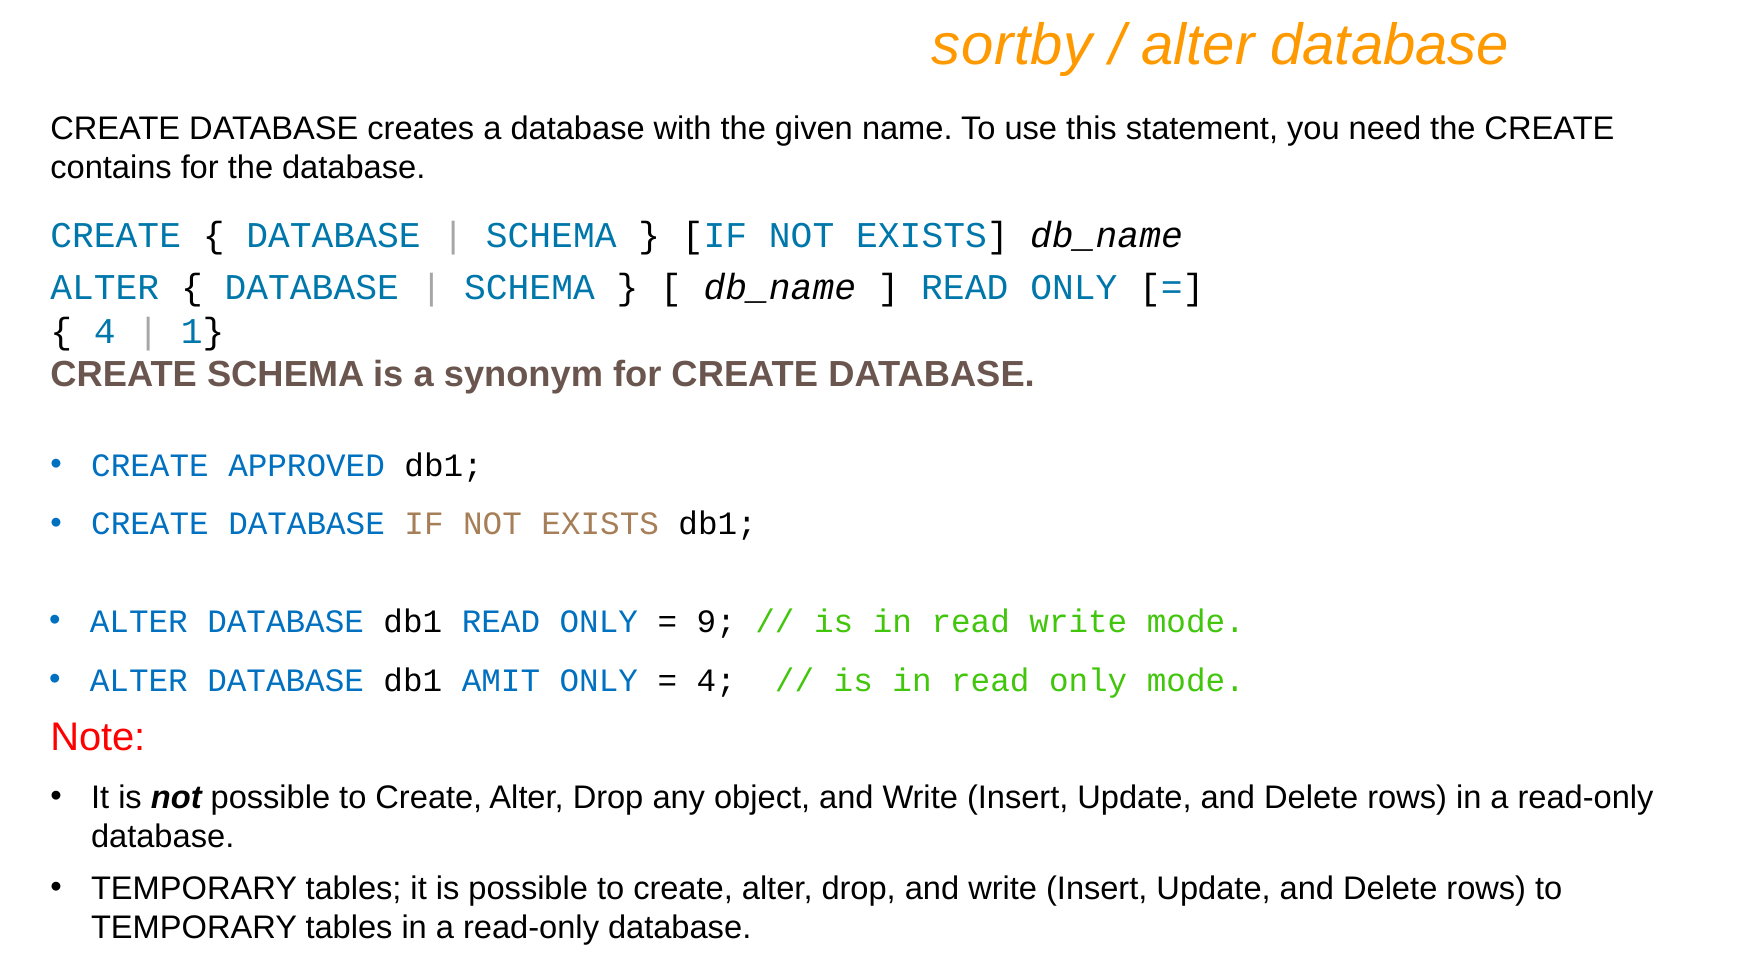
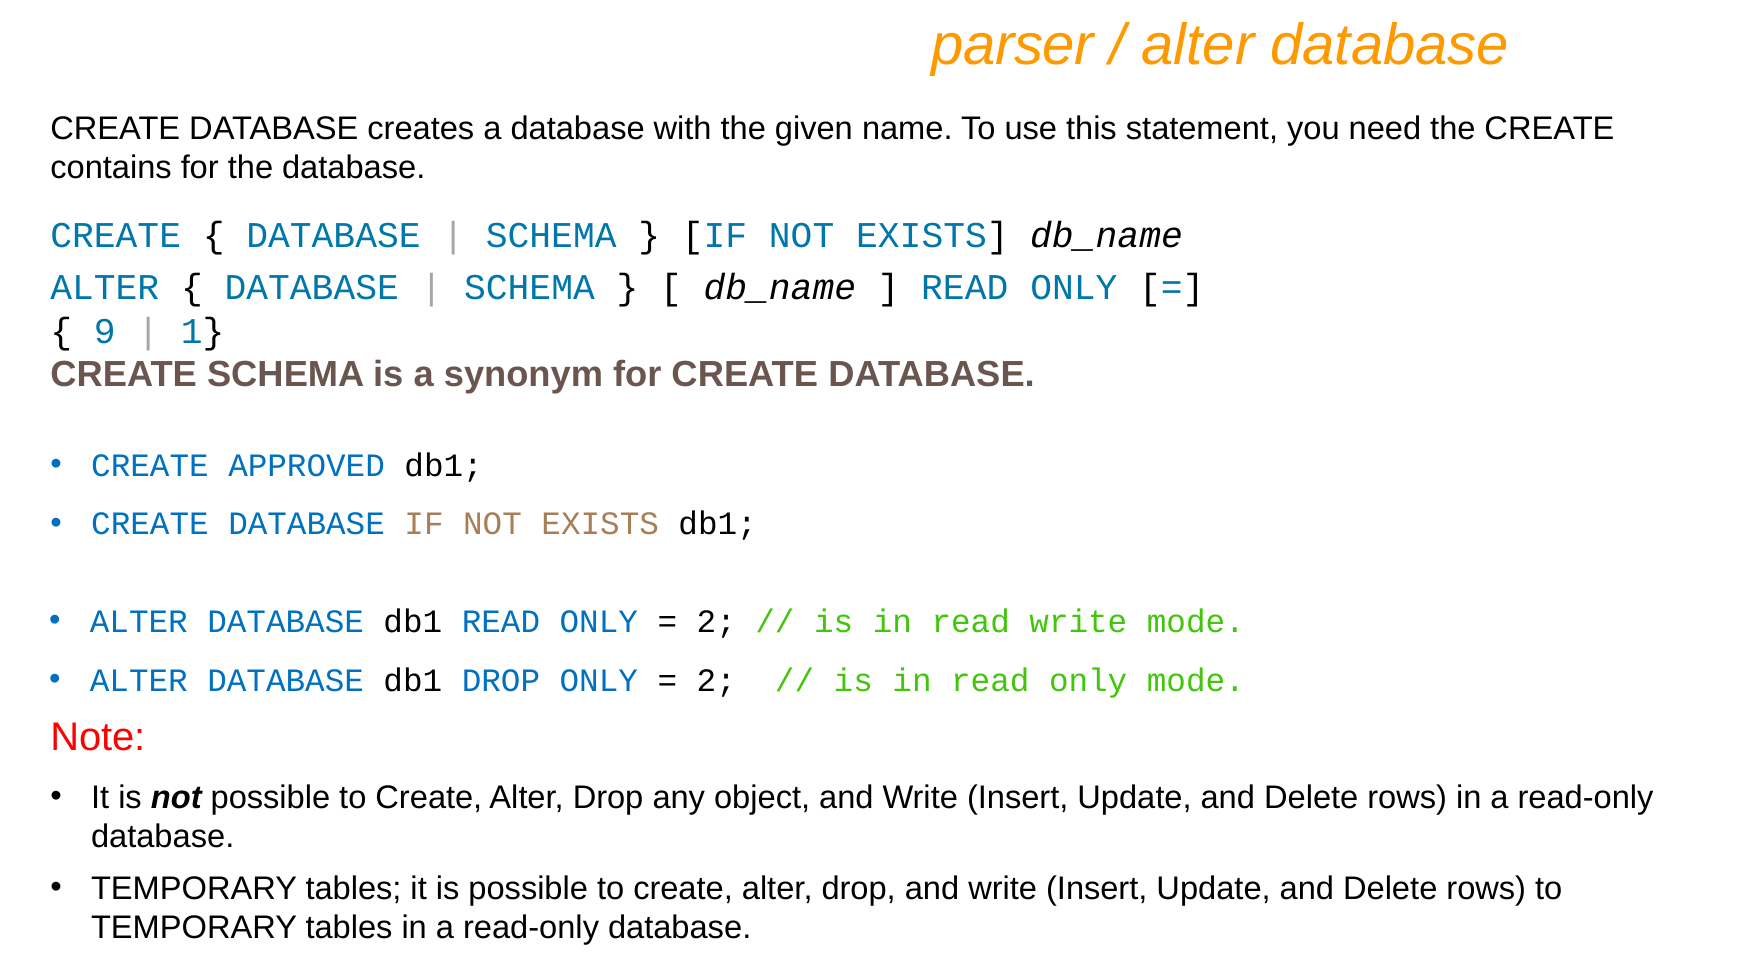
sortby: sortby -> parser
4 at (105, 331): 4 -> 9
9 at (716, 622): 9 -> 2
db1 AMIT: AMIT -> DROP
4 at (716, 680): 4 -> 2
